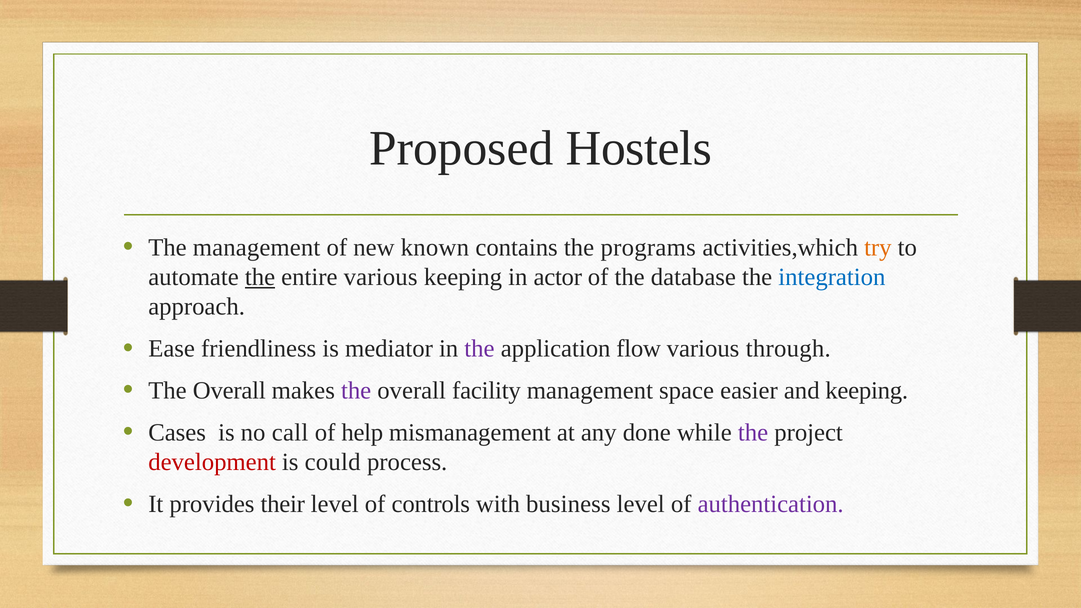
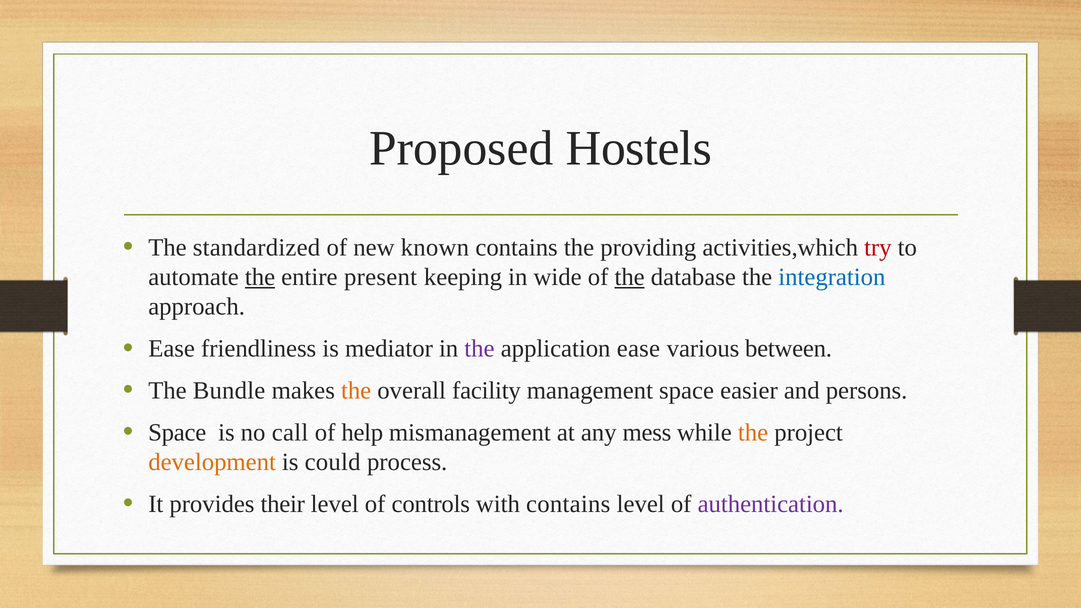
The management: management -> standardized
programs: programs -> providing
try colour: orange -> red
entire various: various -> present
actor: actor -> wide
the at (630, 277) underline: none -> present
application flow: flow -> ease
through: through -> between
Overall at (229, 391): Overall -> Bundle
the at (356, 391) colour: purple -> orange
and keeping: keeping -> persons
Cases at (177, 432): Cases -> Space
done: done -> mess
the at (753, 432) colour: purple -> orange
development colour: red -> orange
with business: business -> contains
